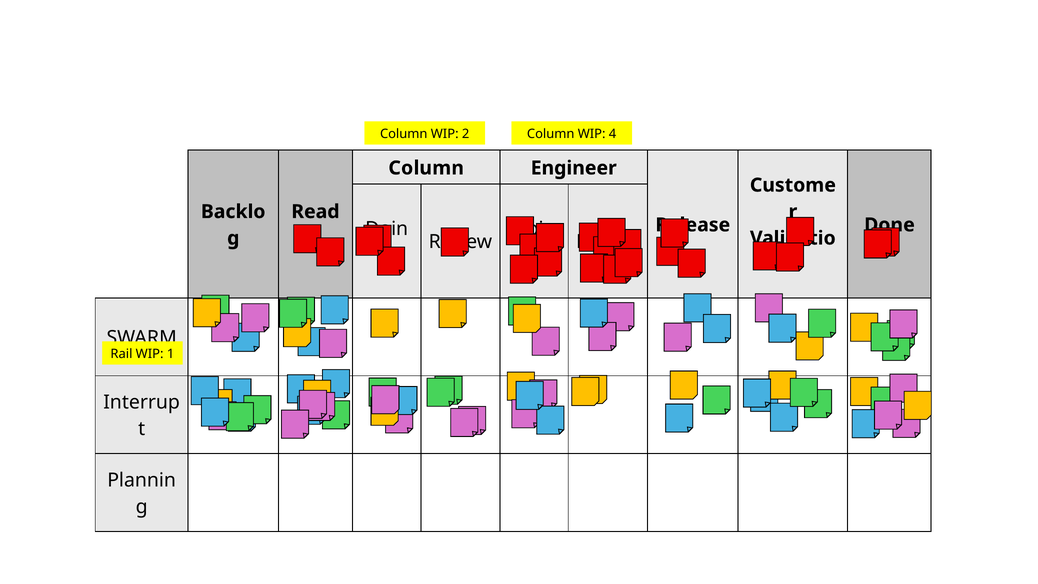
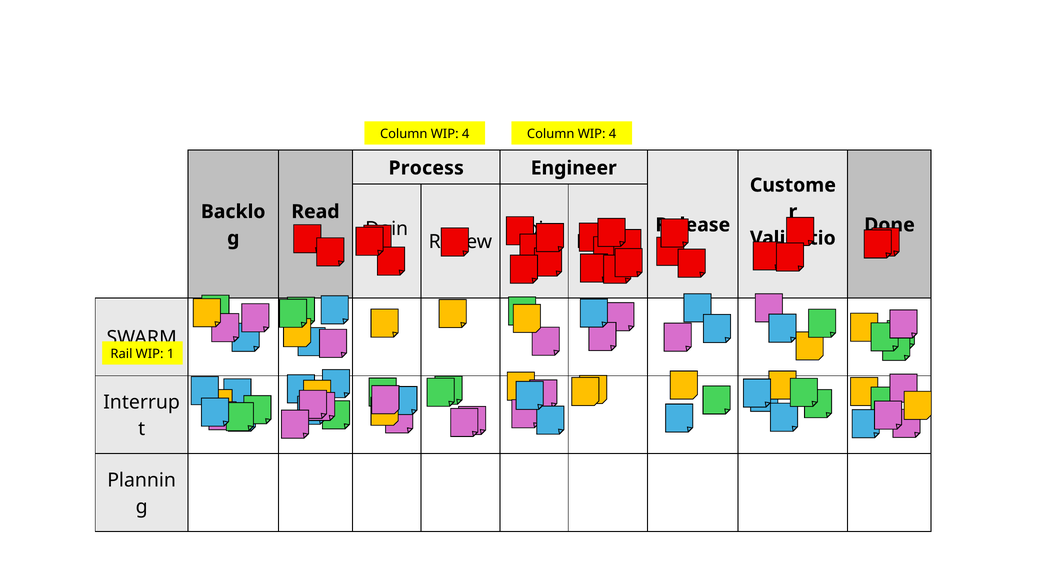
2 at (466, 134): 2 -> 4
Column at (426, 168): Column -> Process
